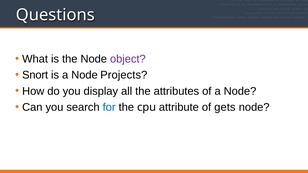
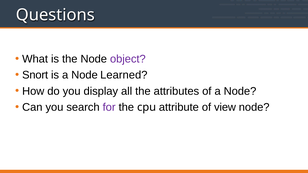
Projects: Projects -> Learned
for colour: blue -> purple
gets: gets -> view
